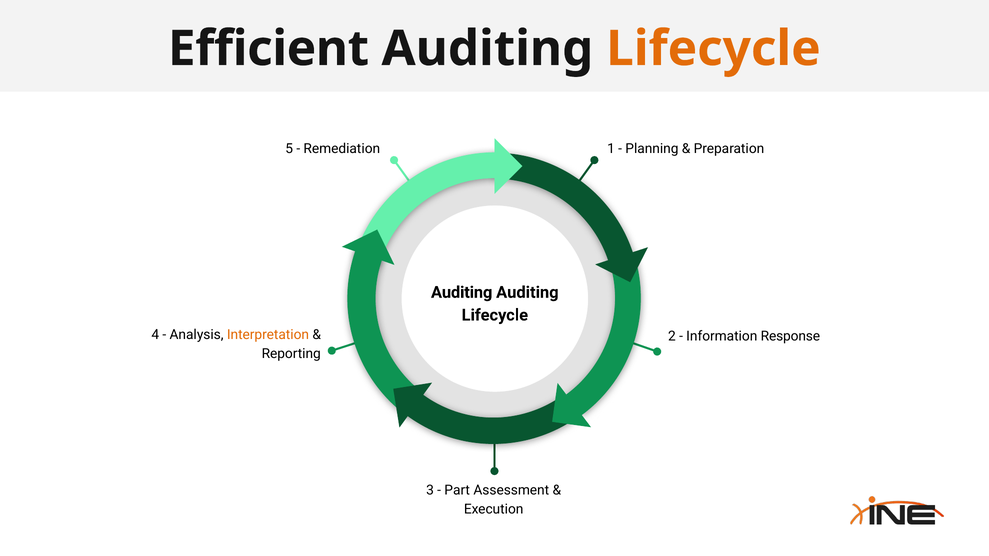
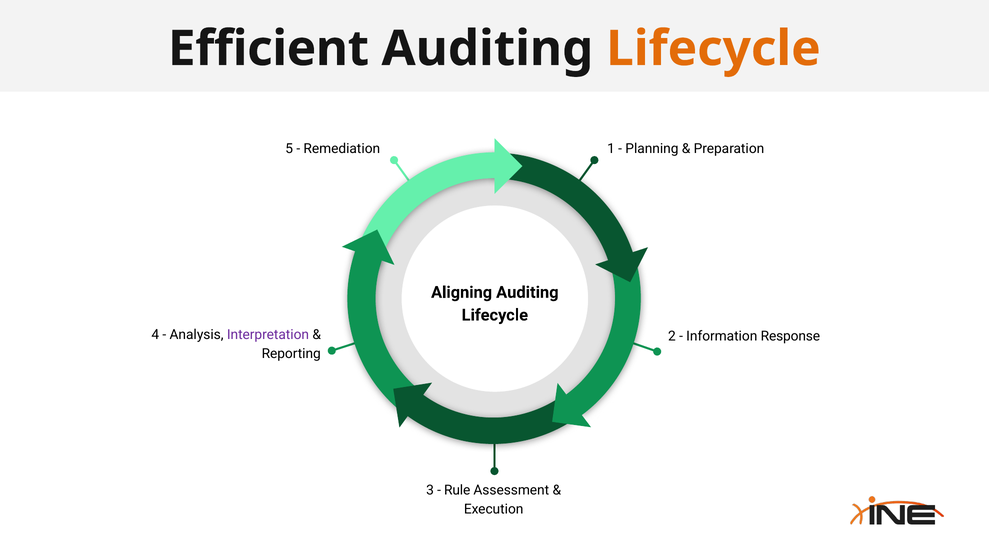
Auditing at (462, 293): Auditing -> Aligning
Interpretation colour: orange -> purple
Part: Part -> Rule
